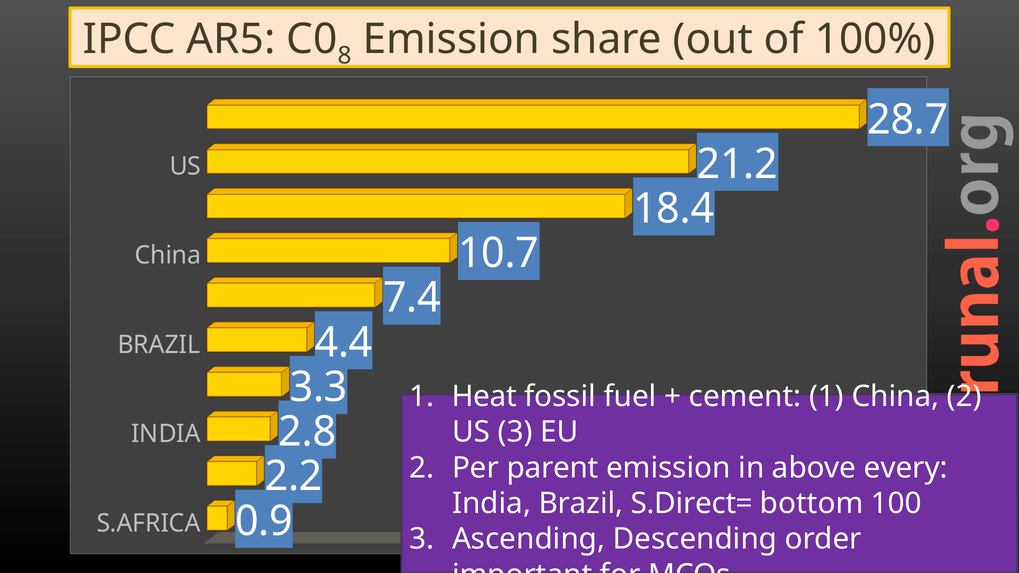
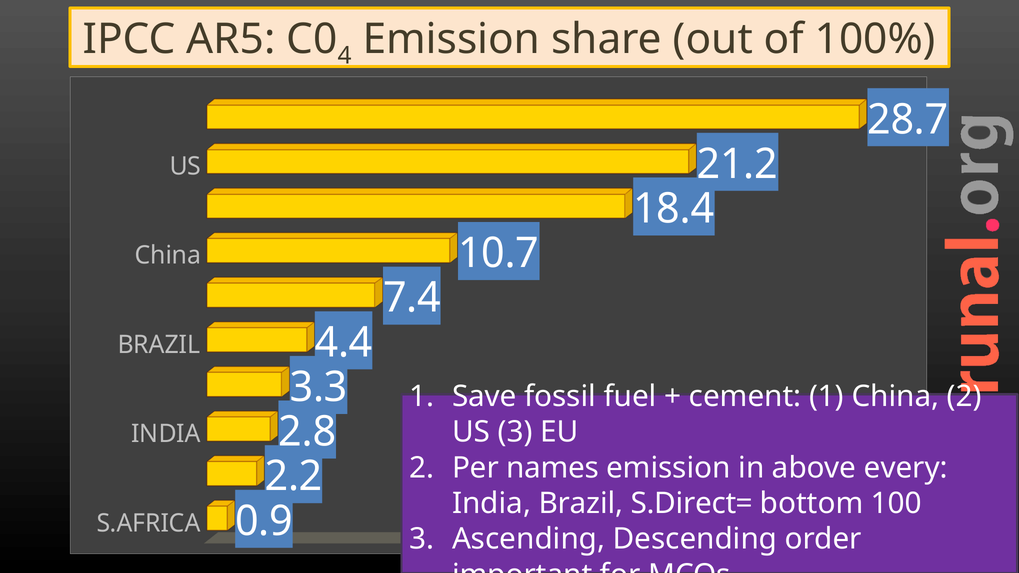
8: 8 -> 4
Heat: Heat -> Save
parent: parent -> names
